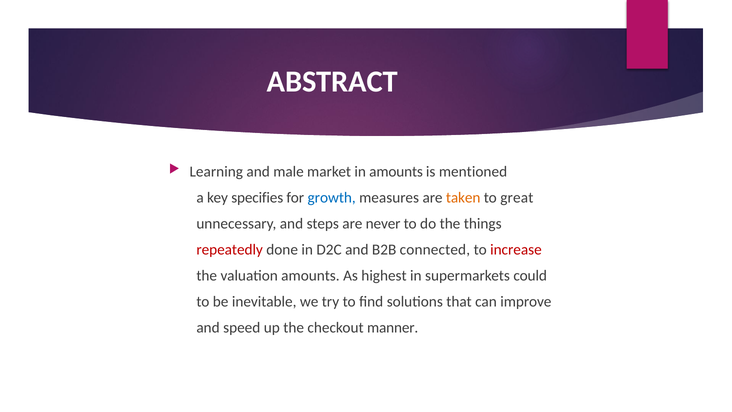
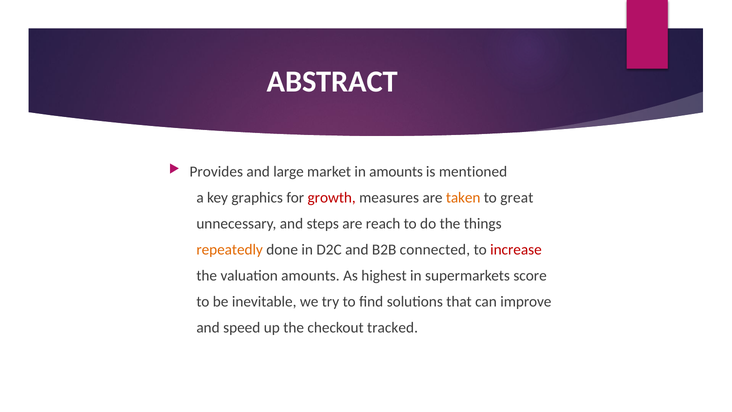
Learning: Learning -> Provides
male: male -> large
specifies: specifies -> graphics
growth colour: blue -> red
never: never -> reach
repeatedly colour: red -> orange
could: could -> score
manner: manner -> tracked
